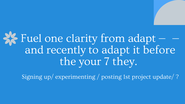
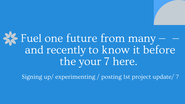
clarity: clarity -> future
from adapt: adapt -> many
to adapt: adapt -> know
they: they -> here
